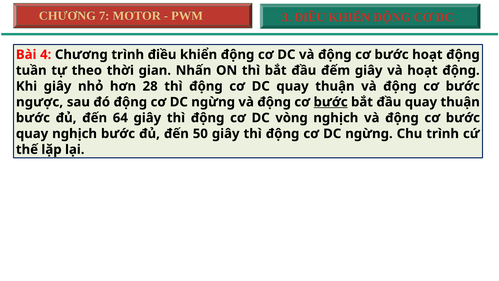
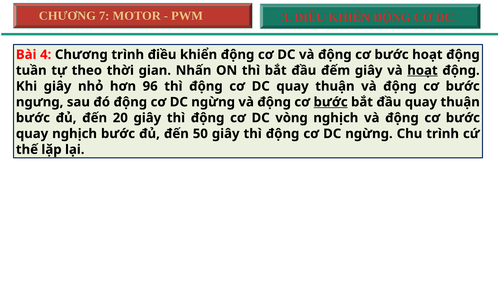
hoạt at (422, 70) underline: none -> present
28: 28 -> 96
ngược: ngược -> ngưng
64: 64 -> 20
